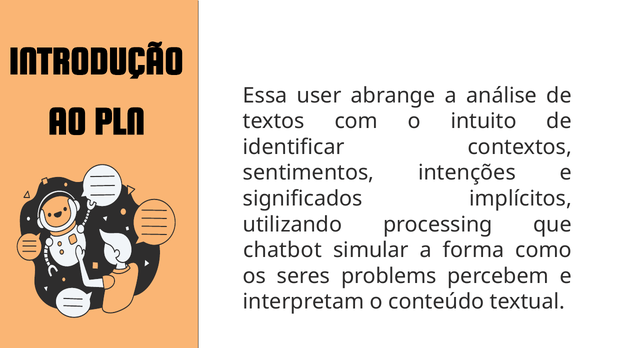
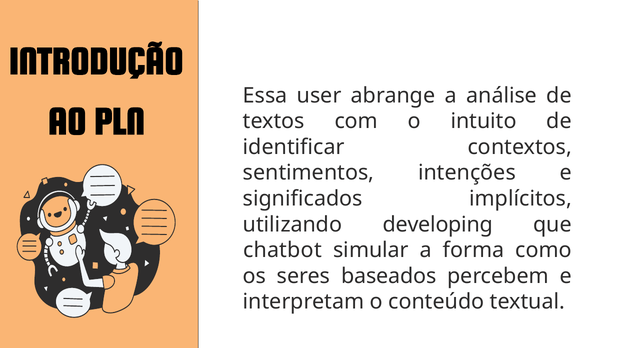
processing: processing -> developing
problems: problems -> baseados
